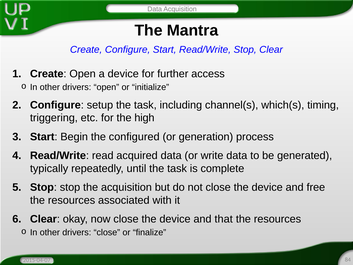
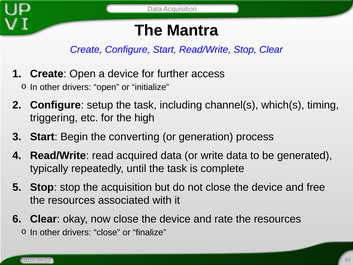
configured: configured -> converting
that: that -> rate
